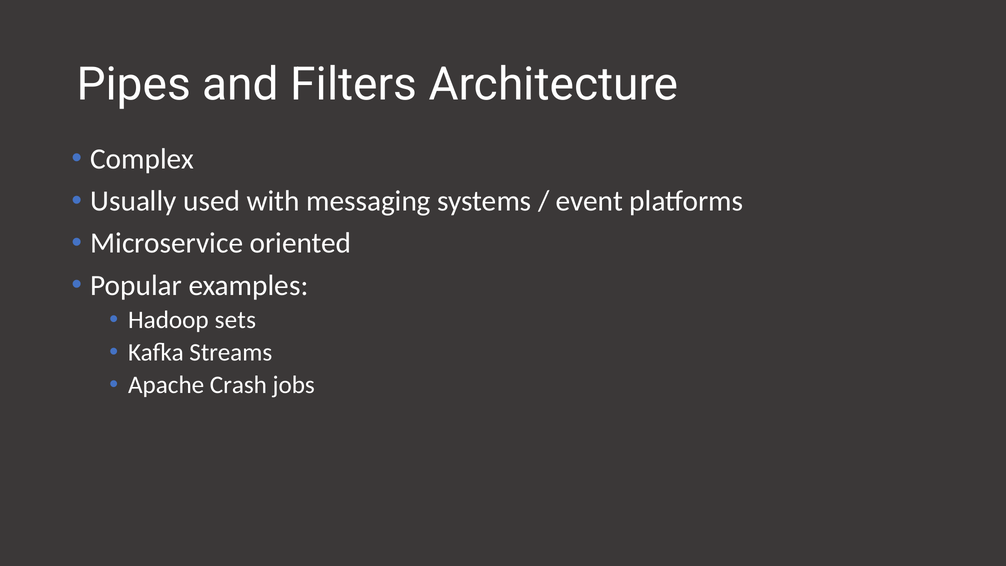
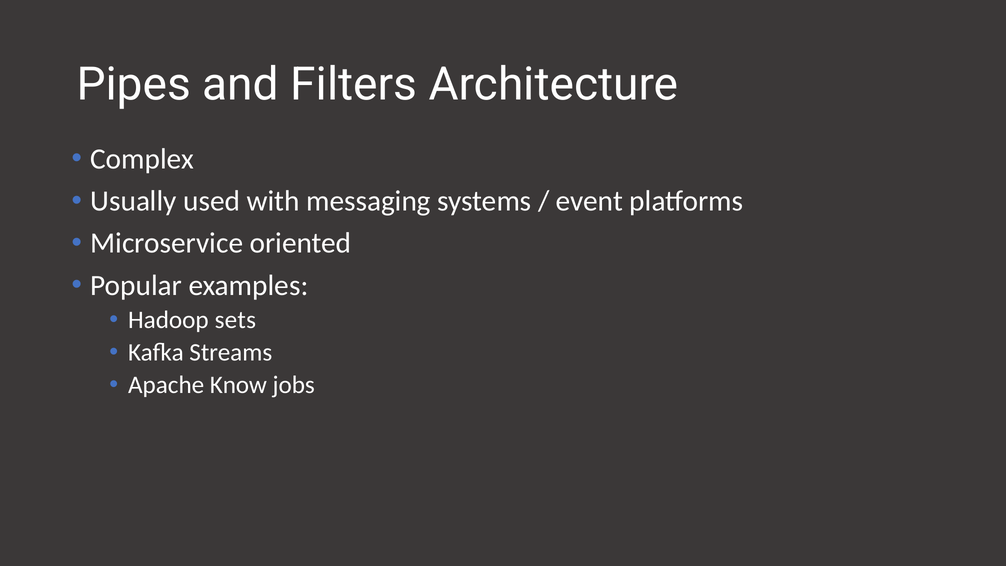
Crash: Crash -> Know
